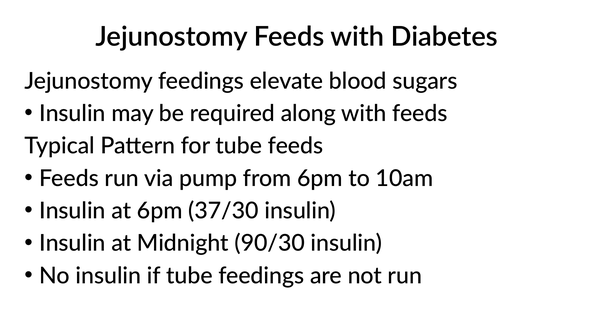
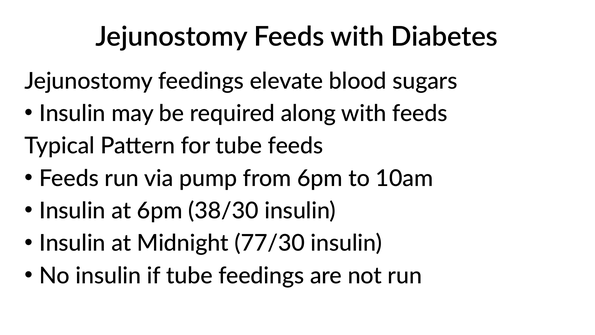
37/30: 37/30 -> 38/30
90/30: 90/30 -> 77/30
